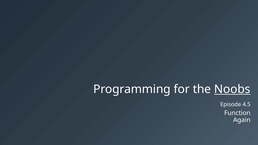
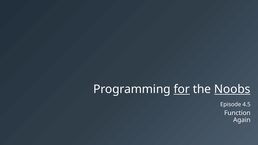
for underline: none -> present
